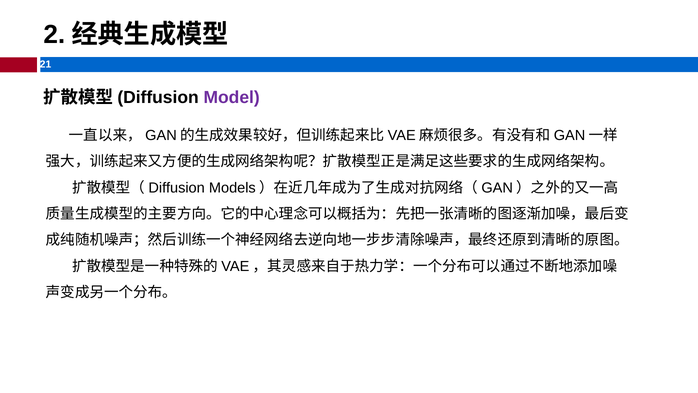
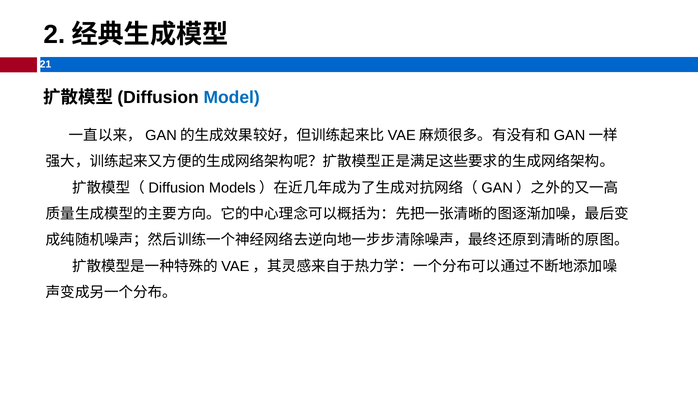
Model colour: purple -> blue
